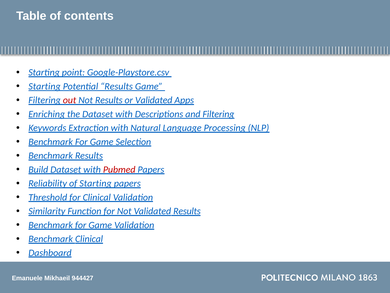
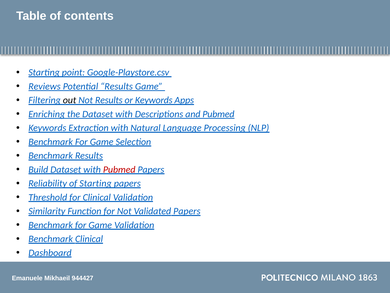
Starting at (44, 86): Starting -> Reviews
out colour: red -> black
or Validated: Validated -> Keywords
and Filtering: Filtering -> Pubmed
Validated Results: Results -> Papers
